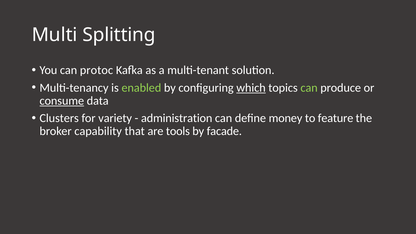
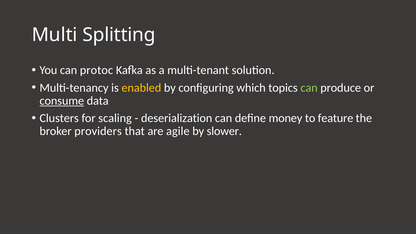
enabled colour: light green -> yellow
which underline: present -> none
variety: variety -> scaling
administration: administration -> deserialization
capability: capability -> providers
tools: tools -> agile
facade: facade -> slower
